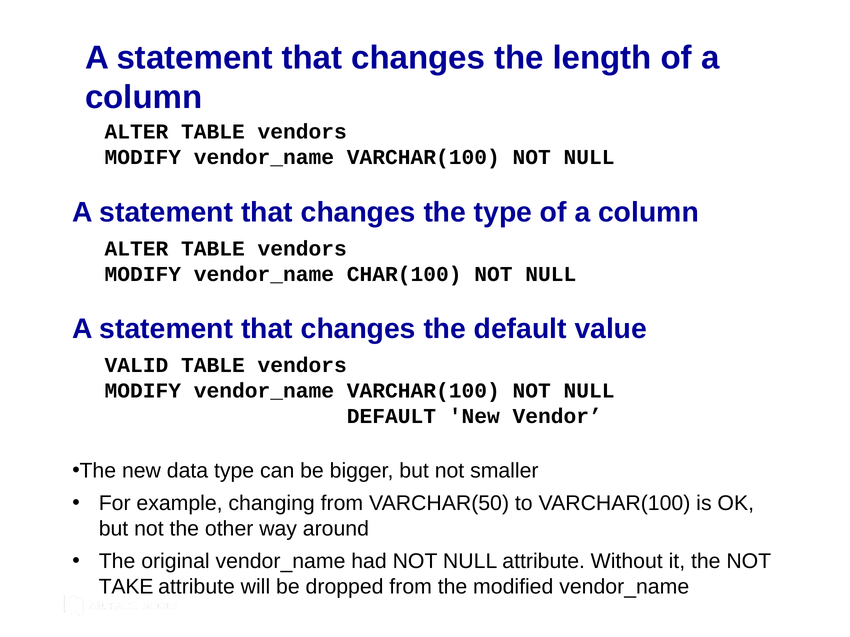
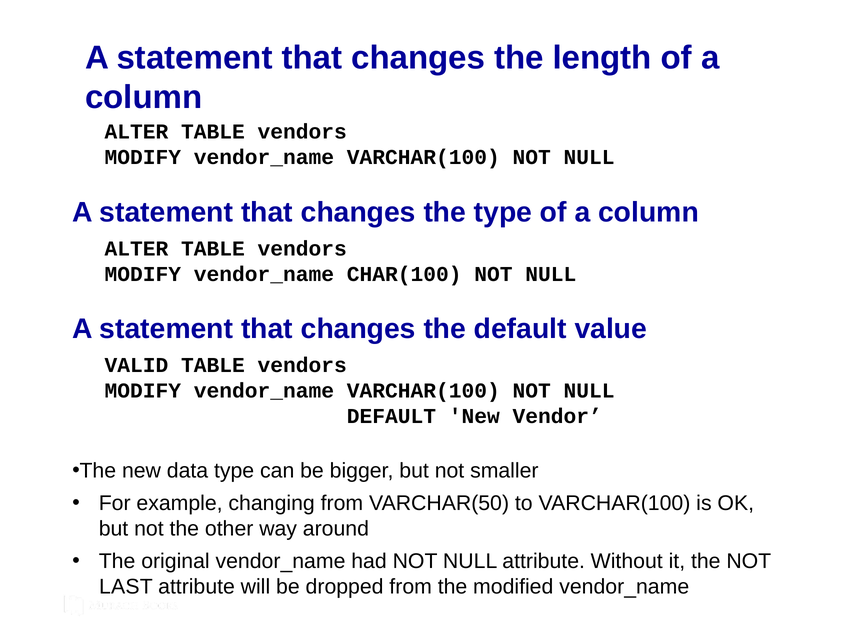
TAKE: TAKE -> LAST
